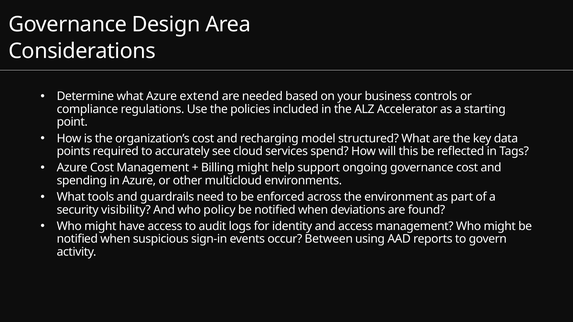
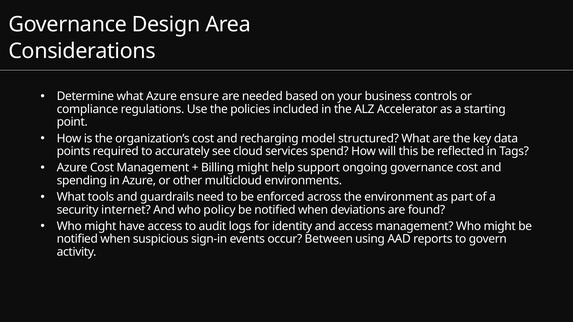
extend: extend -> ensure
visibility: visibility -> internet
